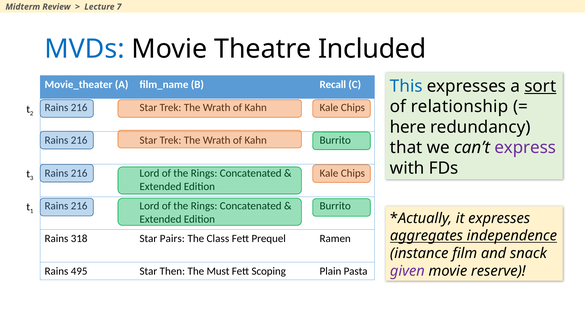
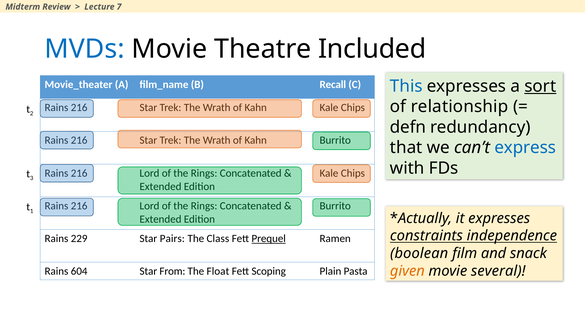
here: here -> defn
express colour: purple -> blue
aggregates: aggregates -> constraints
318: 318 -> 229
Prequel underline: none -> present
instance: instance -> boolean
495: 495 -> 604
Then: Then -> From
Must: Must -> Float
given colour: purple -> orange
reserve: reserve -> several
